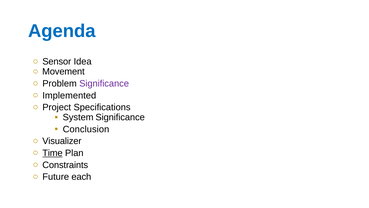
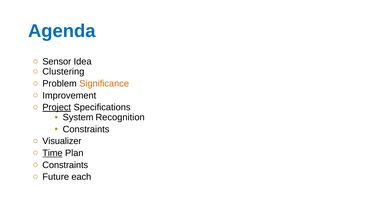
Movement: Movement -> Clustering
Significance at (104, 83) colour: purple -> orange
Implemented: Implemented -> Improvement
Project underline: none -> present
System Significance: Significance -> Recognition
Conclusion at (86, 129): Conclusion -> Constraints
